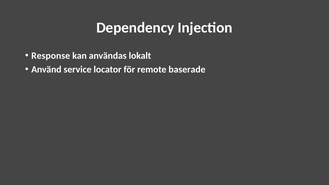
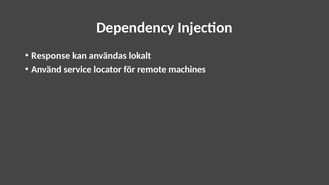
baserade: baserade -> machines
